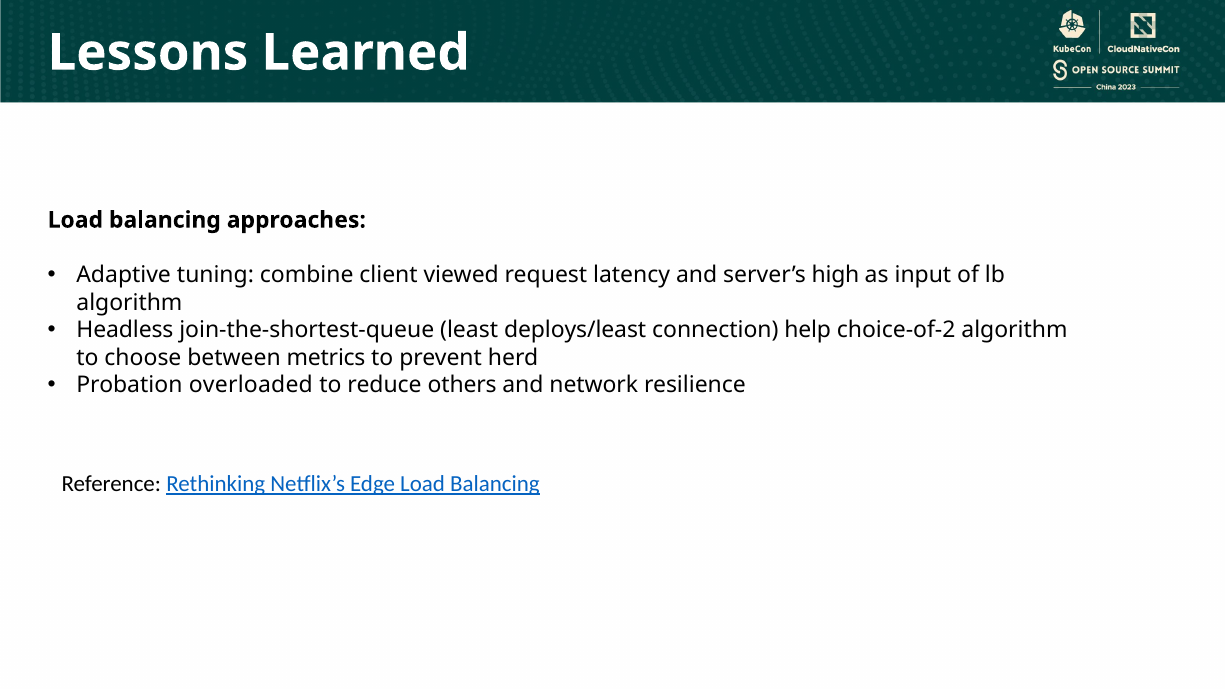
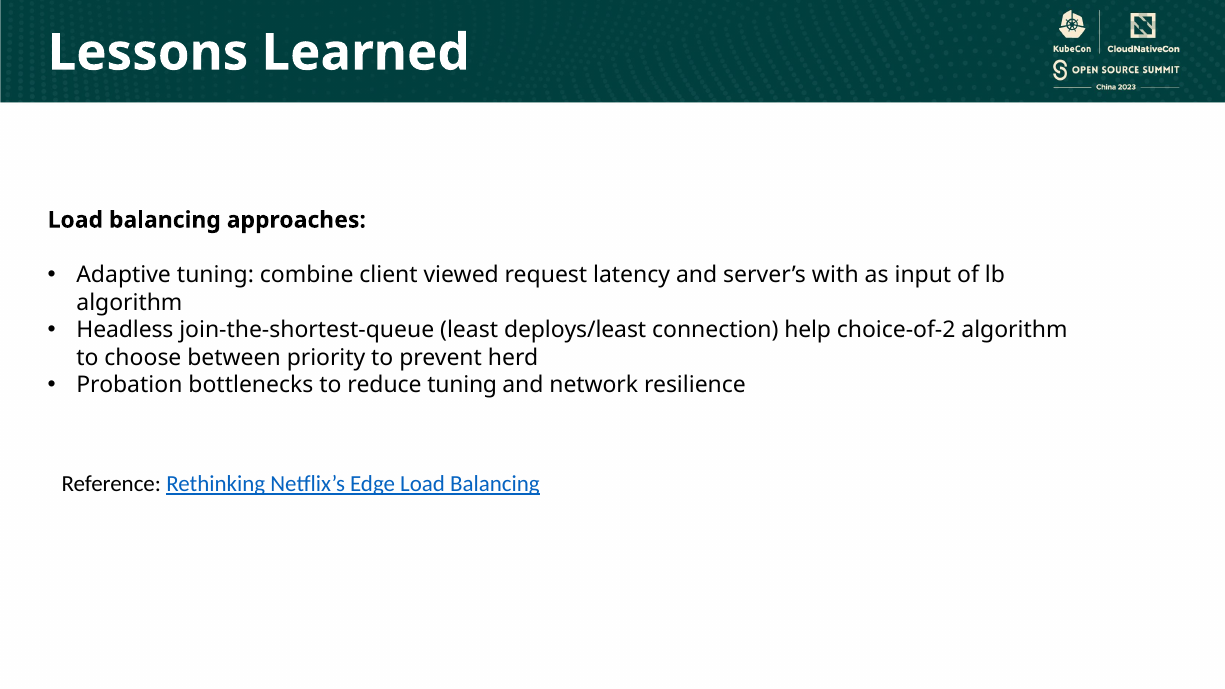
high: high -> with
metrics: metrics -> priority
overloaded: overloaded -> bottlenecks
reduce others: others -> tuning
